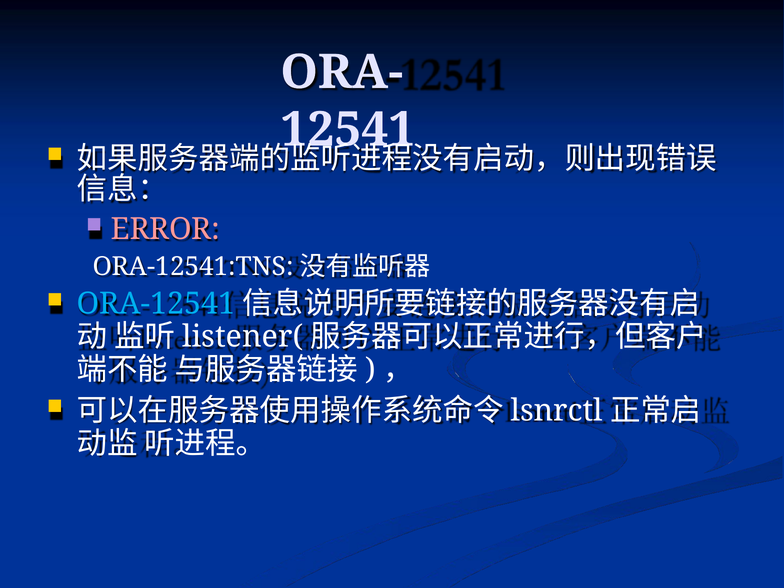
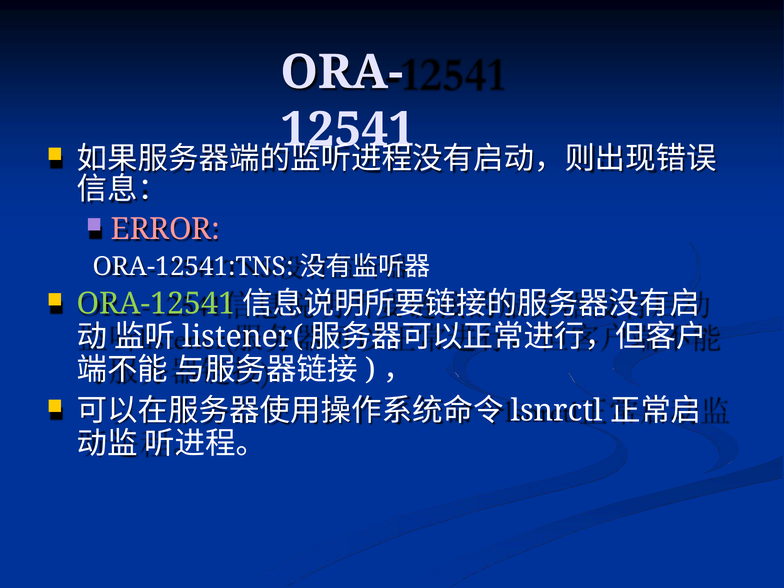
ORA-12541 colour: light blue -> light green
